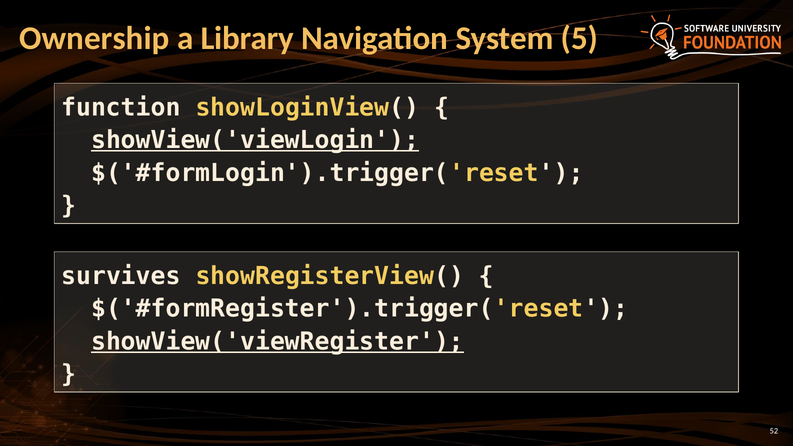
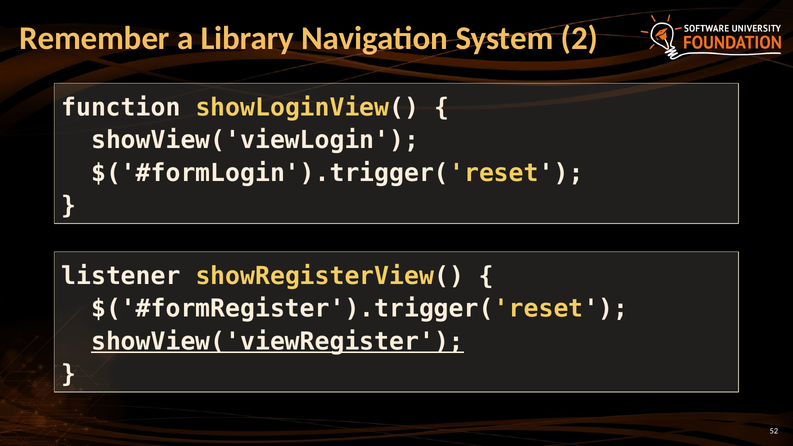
Ownership: Ownership -> Remember
5: 5 -> 2
showView('viewLogin underline: present -> none
survives: survives -> listener
